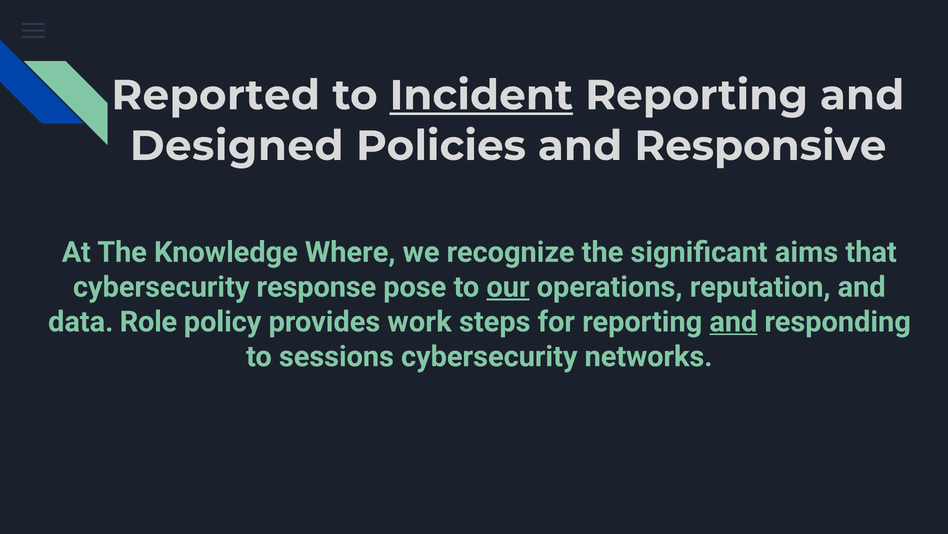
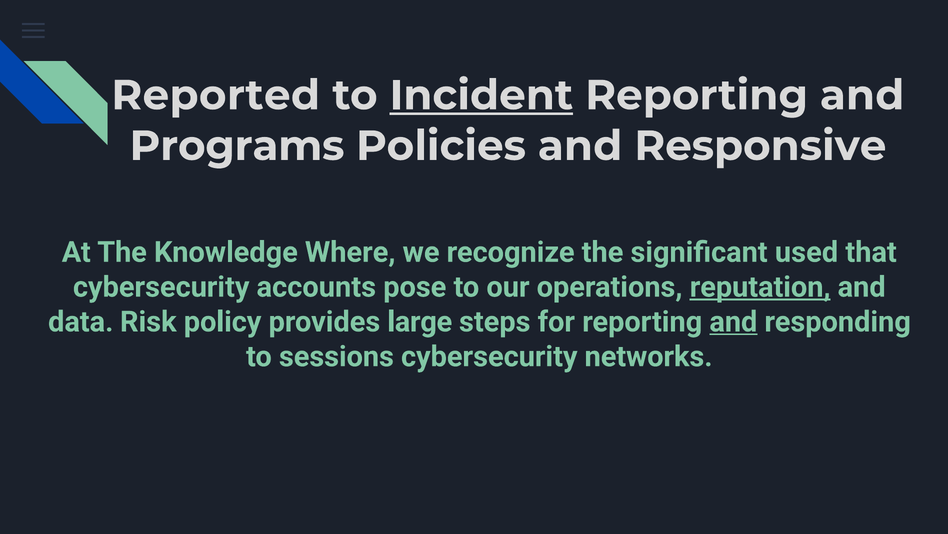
Designed: Designed -> Programs
aims: aims -> used
response: response -> accounts
our underline: present -> none
reputation underline: none -> present
Role: Role -> Risk
work: work -> large
